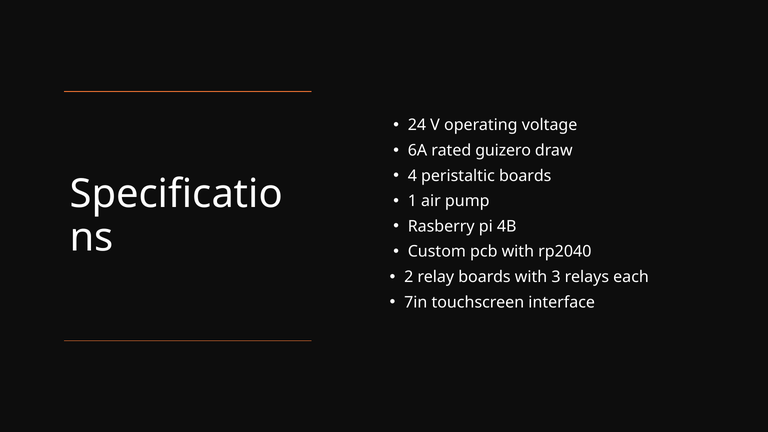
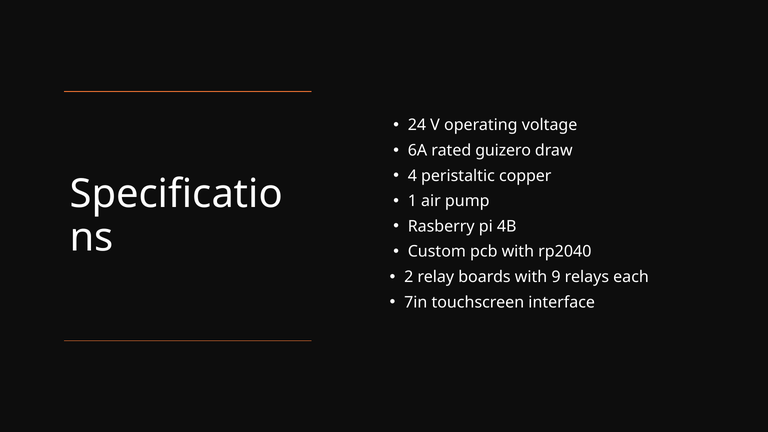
peristaltic boards: boards -> copper
3: 3 -> 9
